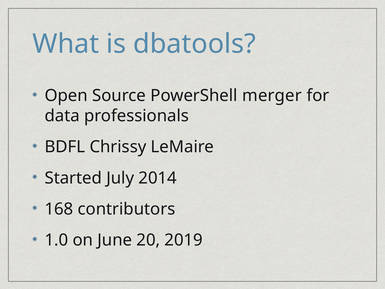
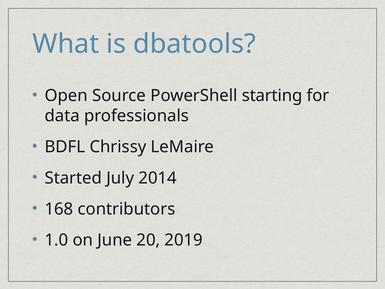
merger: merger -> starting
